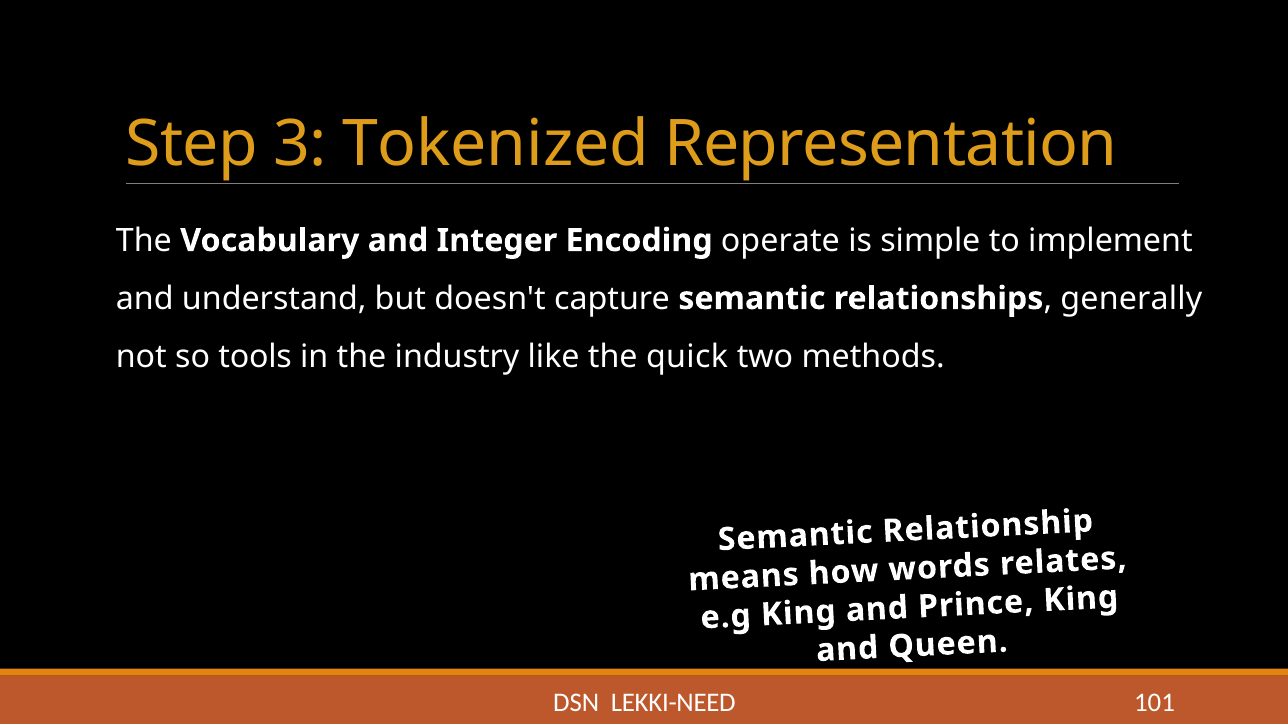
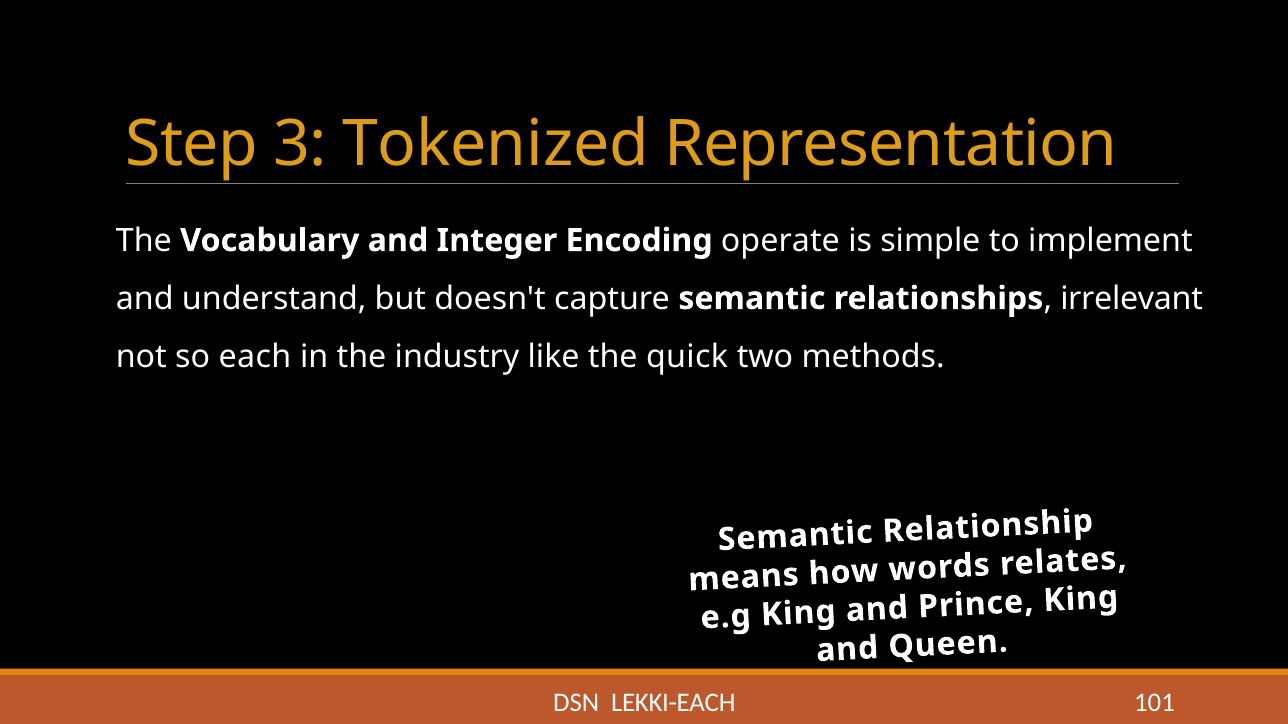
generally: generally -> irrelevant
tools: tools -> each
LEKKI-NEED: LEKKI-NEED -> LEKKI-EACH
